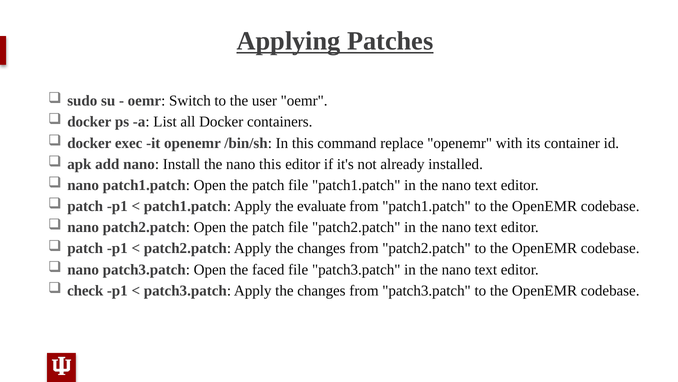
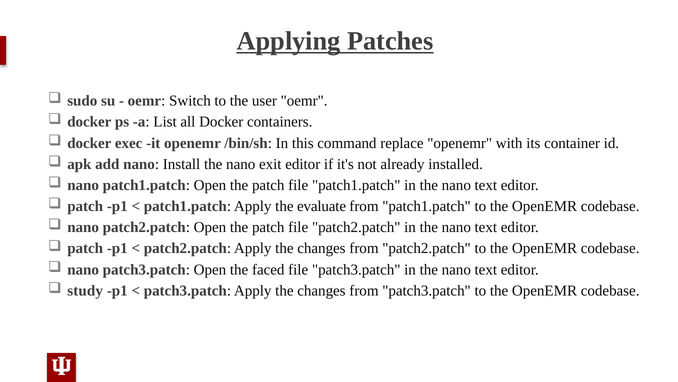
nano this: this -> exit
check: check -> study
